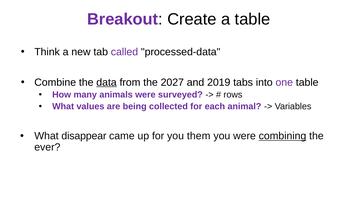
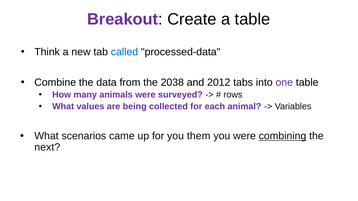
called colour: purple -> blue
data underline: present -> none
2027: 2027 -> 2038
2019: 2019 -> 2012
disappear: disappear -> scenarios
ever: ever -> next
